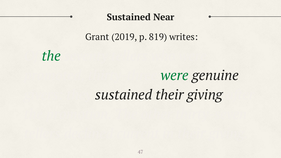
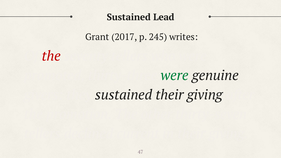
Near: Near -> Lead
2019: 2019 -> 2017
819: 819 -> 245
the at (51, 56) colour: green -> red
